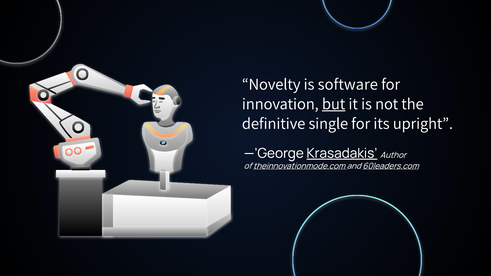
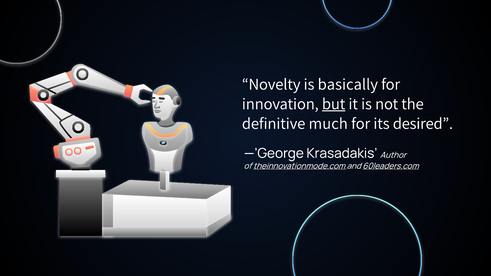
software: software -> basically
single: single -> much
upright: upright -> desired
Krasadakis underline: present -> none
